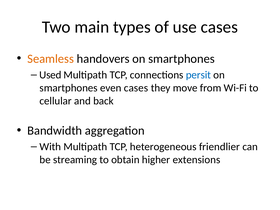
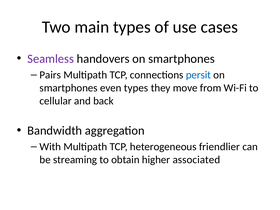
Seamless colour: orange -> purple
Used: Used -> Pairs
even cases: cases -> types
extensions: extensions -> associated
